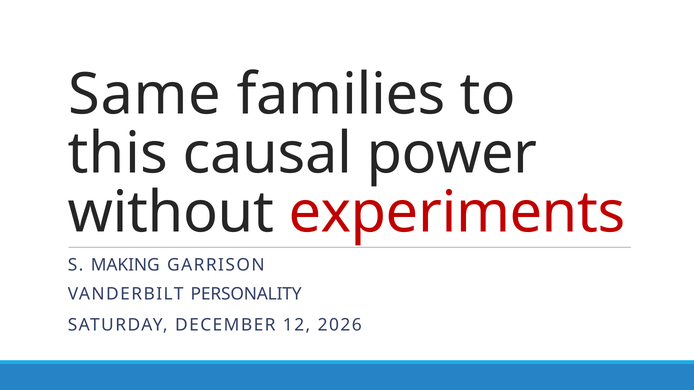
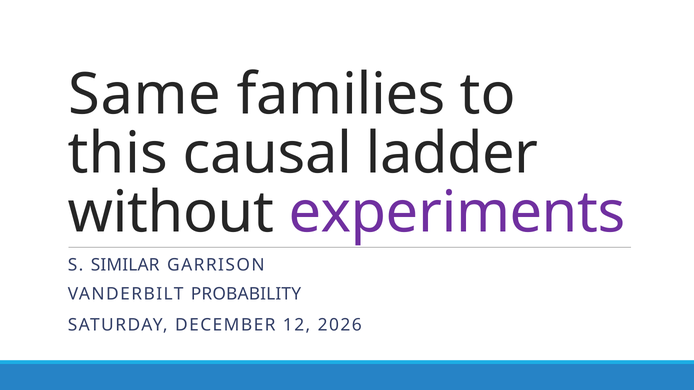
power: power -> ladder
experiments colour: red -> purple
MAKING: MAKING -> SIMILAR
PERSONALITY: PERSONALITY -> PROBABILITY
